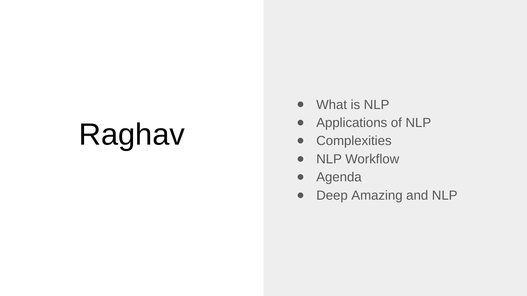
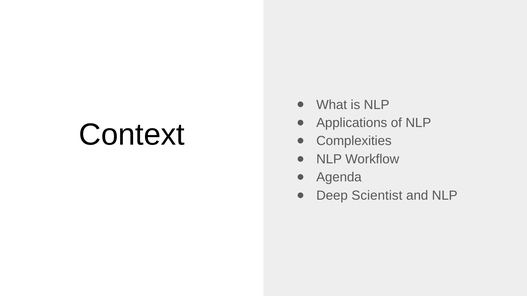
Raghav: Raghav -> Context
Amazing: Amazing -> Scientist
